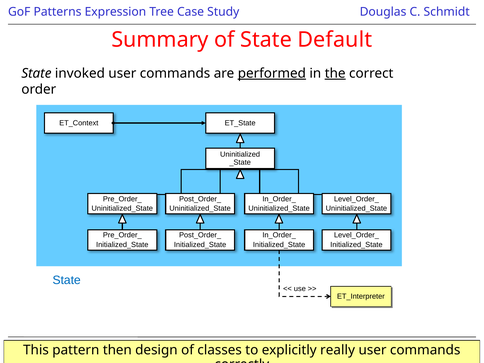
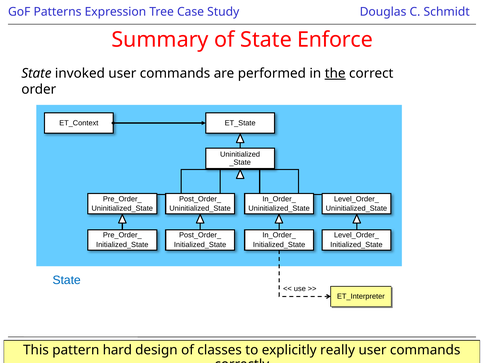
Default: Default -> Enforce
performed underline: present -> none
then: then -> hard
